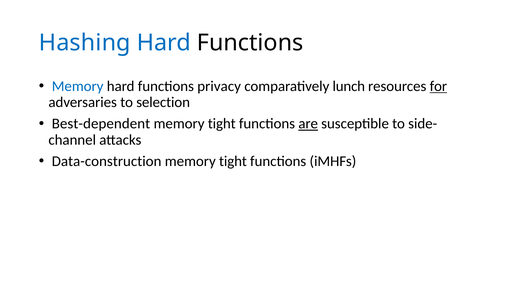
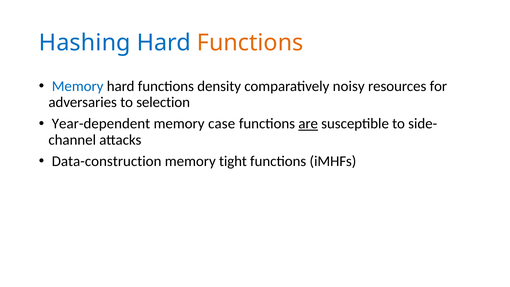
Functions at (250, 43) colour: black -> orange
privacy: privacy -> density
lunch: lunch -> noisy
for underline: present -> none
Best-dependent: Best-dependent -> Year-dependent
tight at (222, 124): tight -> case
